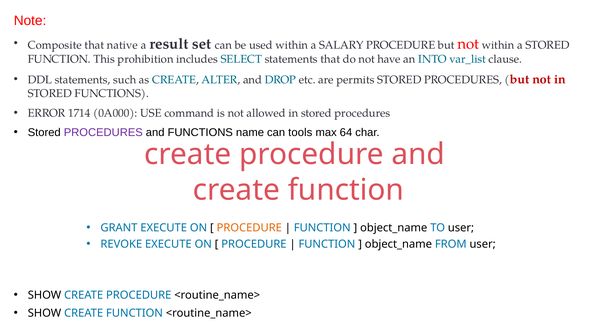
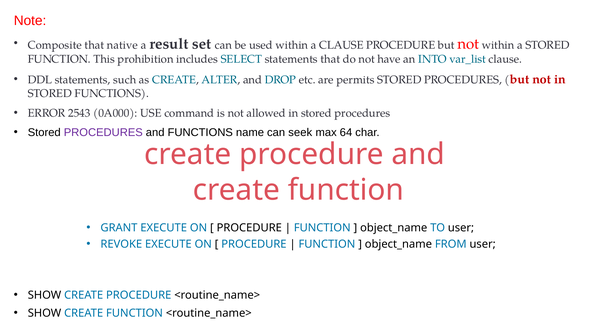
a SALARY: SALARY -> CLAUSE
1714: 1714 -> 2543
tools: tools -> seek
PROCEDURE at (249, 228) colour: orange -> black
